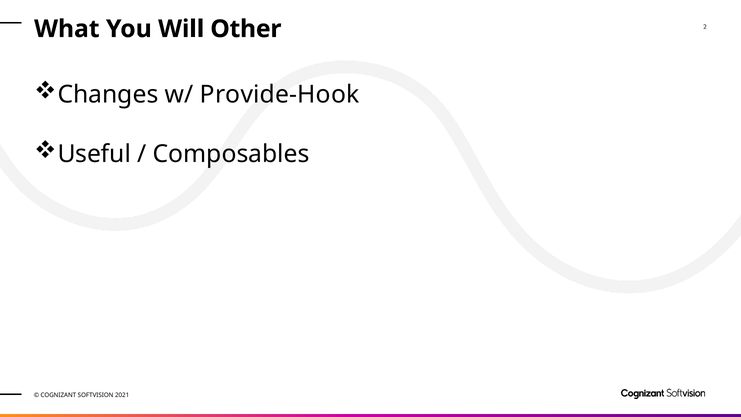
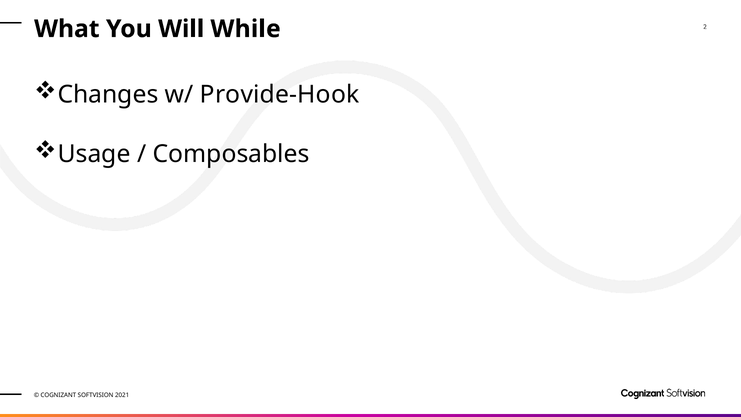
Other: Other -> While
Useful: Useful -> Usage
